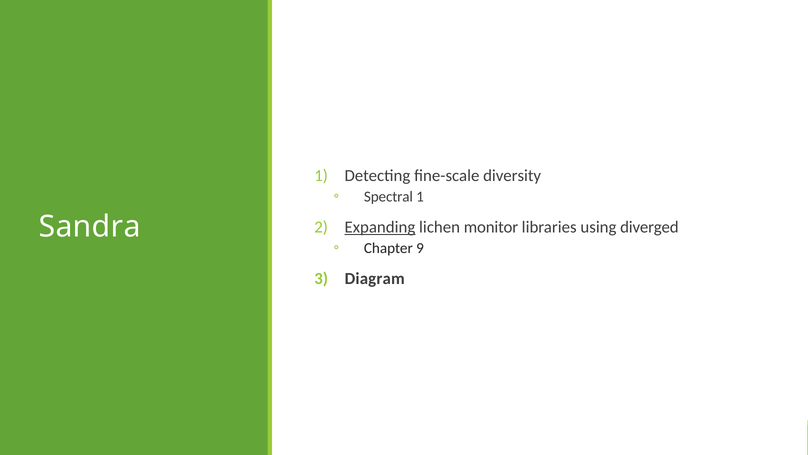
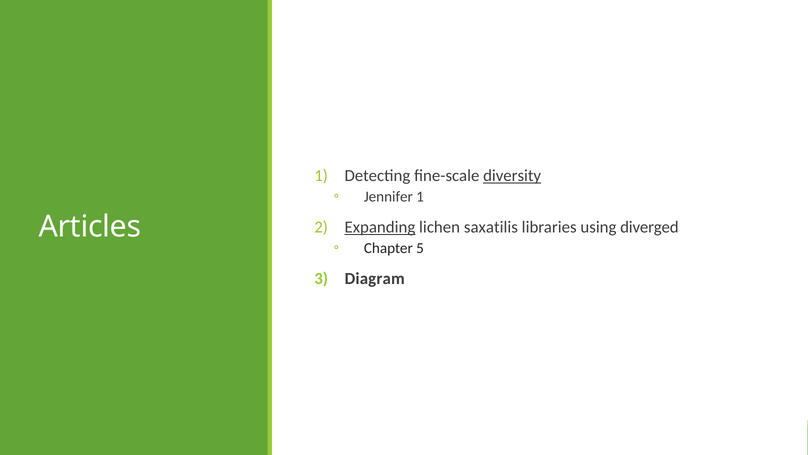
diversity underline: none -> present
Spectral: Spectral -> Jennifer
Sandra: Sandra -> Articles
monitor: monitor -> saxatilis
9: 9 -> 5
